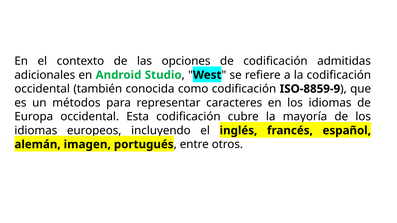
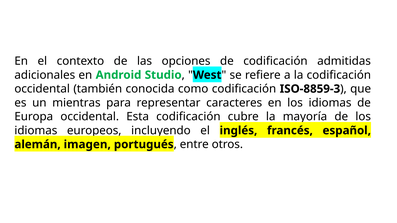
ISO-8859-9: ISO-8859-9 -> ISO-8859-3
métodos: métodos -> mientras
